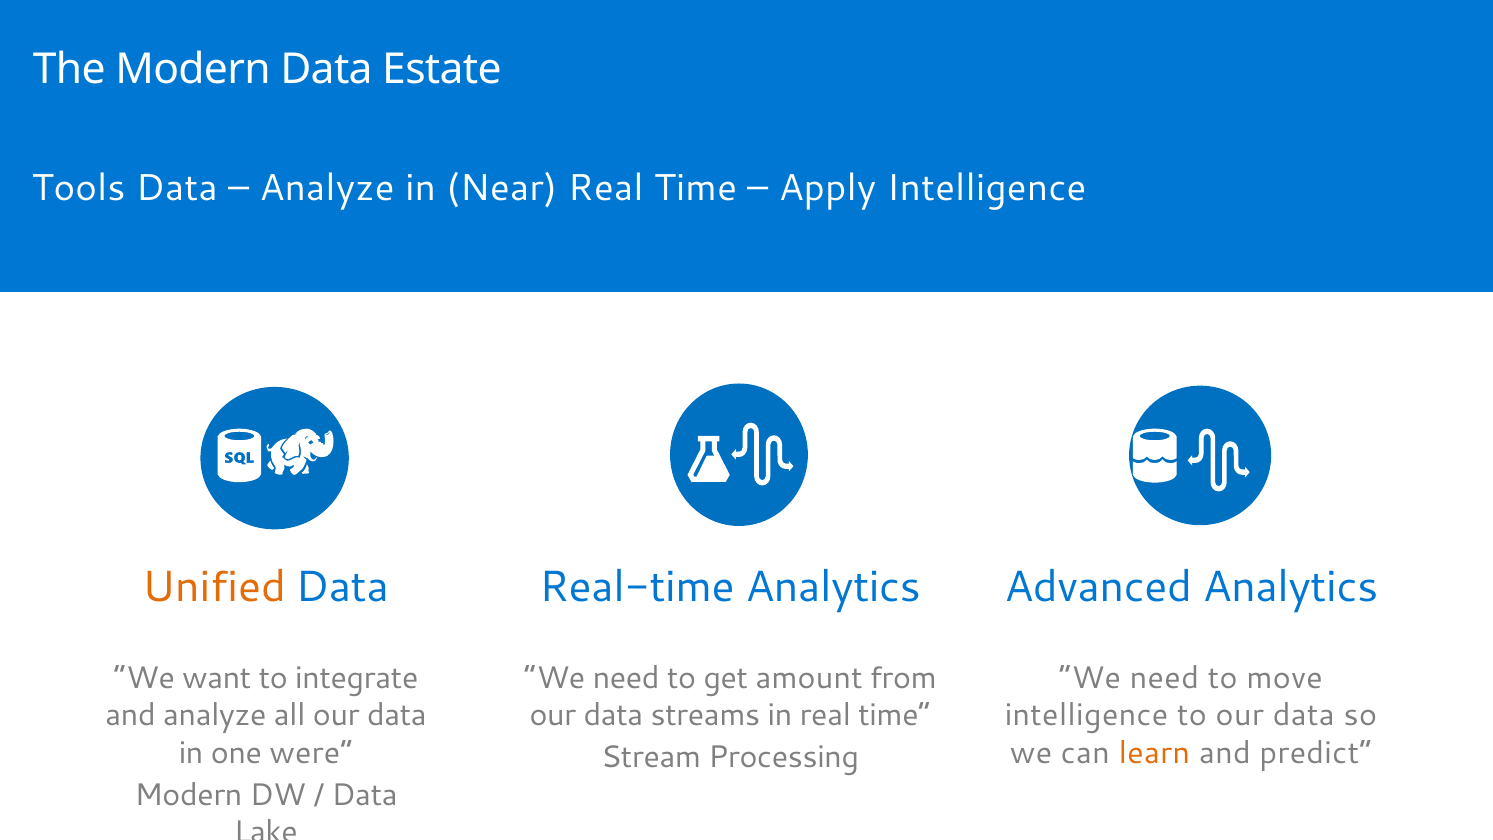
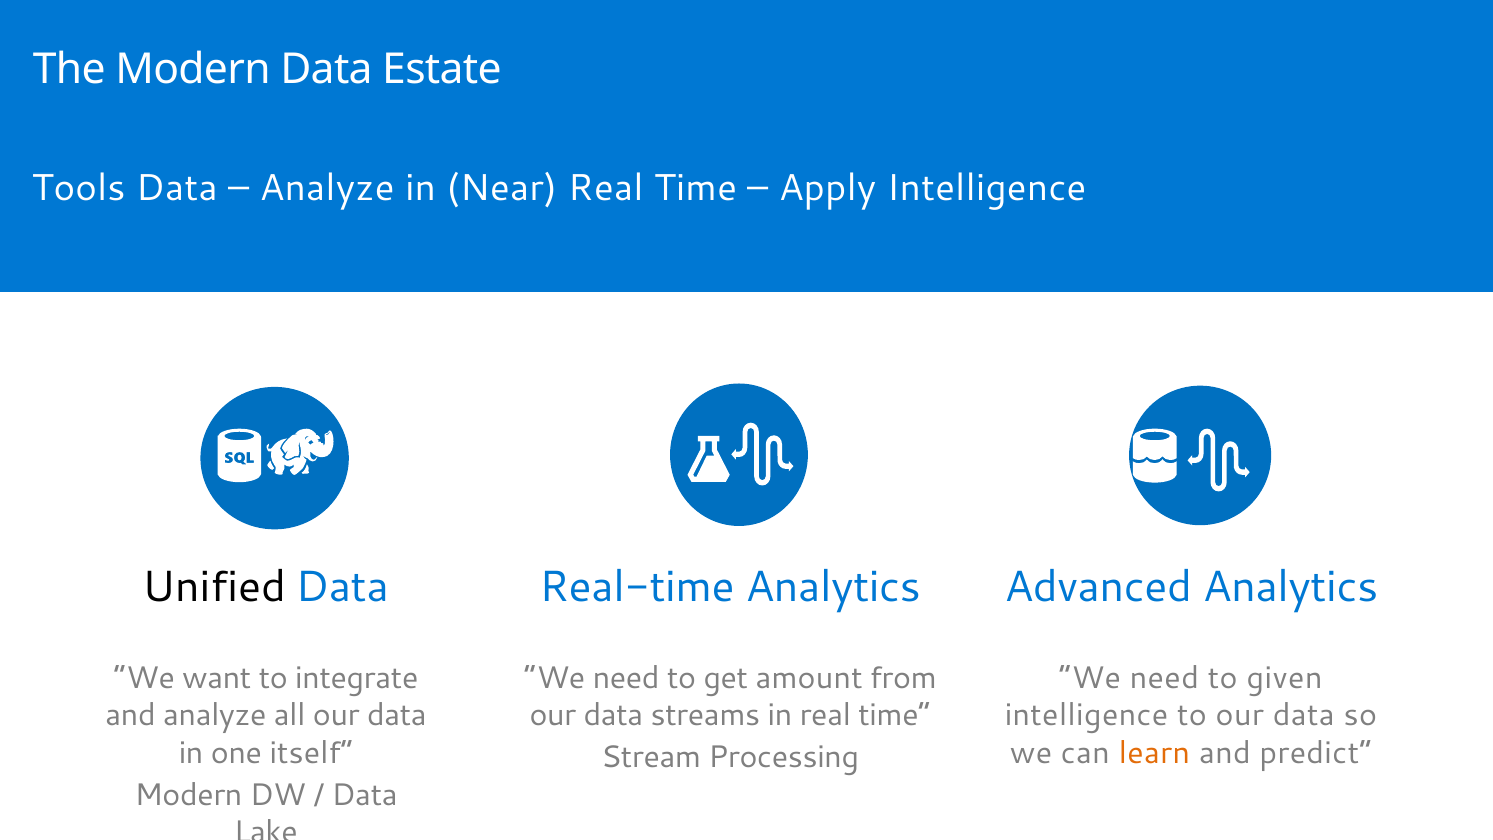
Unified colour: orange -> black
move: move -> given
were: were -> itself
